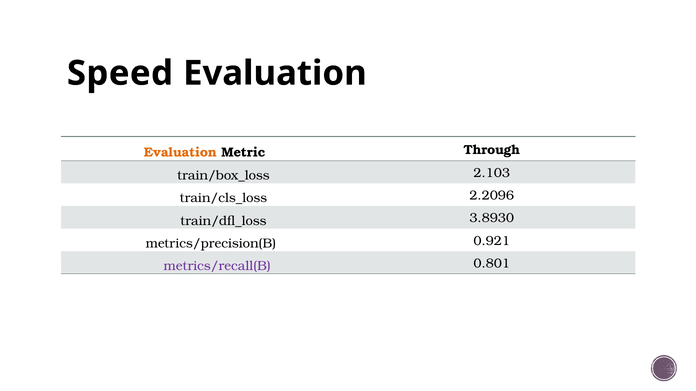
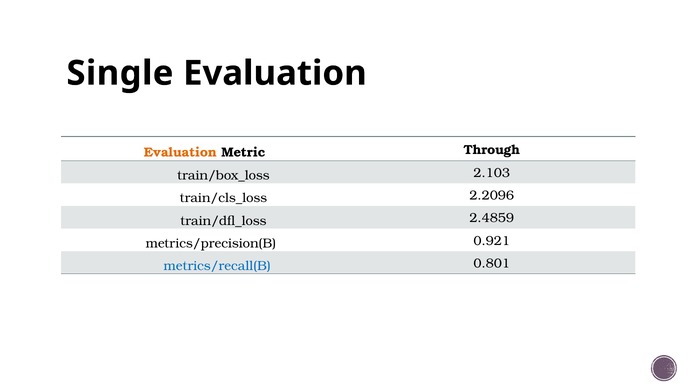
Speed: Speed -> Single
3.8930: 3.8930 -> 2.4859
metrics/recall(B colour: purple -> blue
